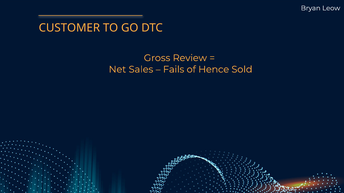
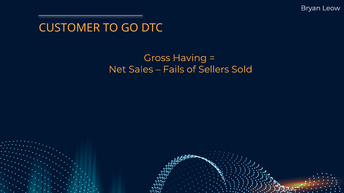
Review: Review -> Having
Hence: Hence -> Sellers
